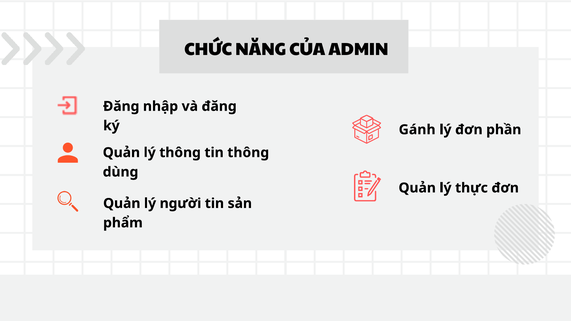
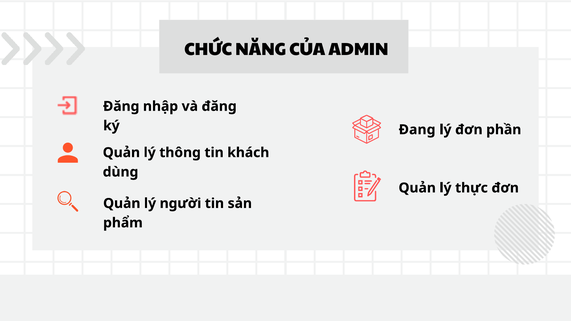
Gánh: Gánh -> Đang
tin thông: thông -> khách
